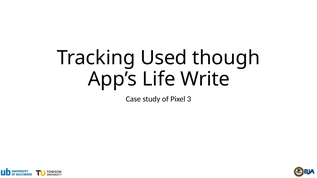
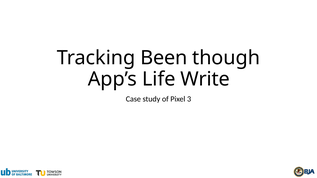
Used: Used -> Been
